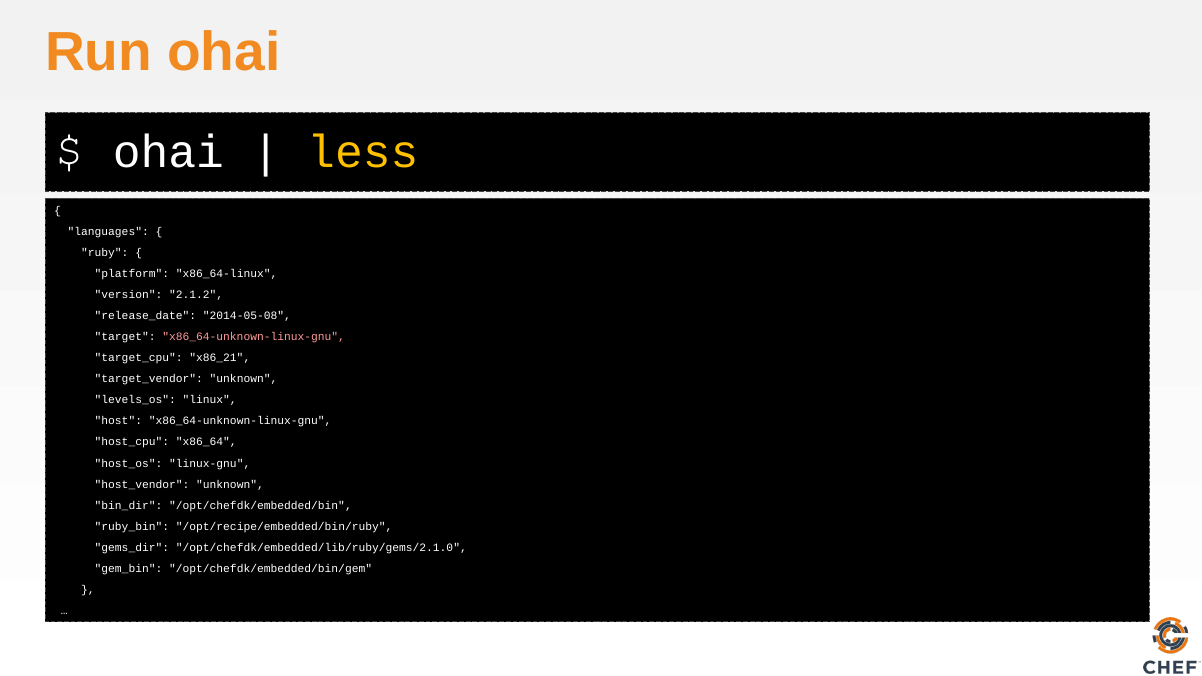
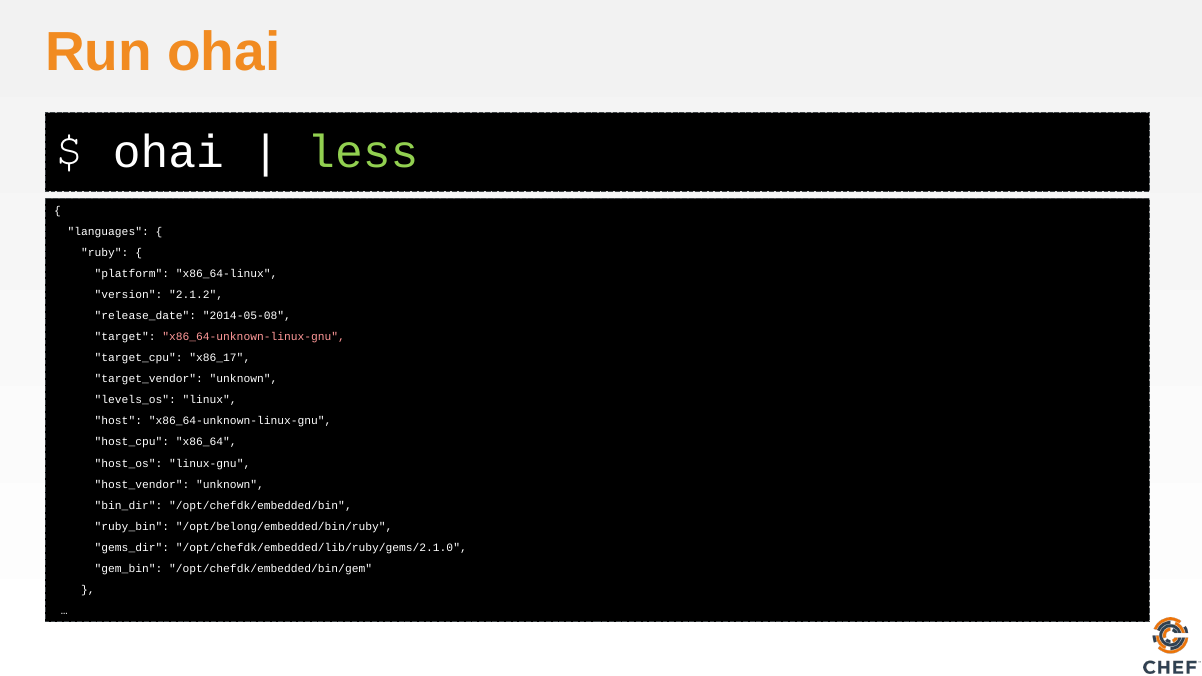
less colour: yellow -> light green
x86_21: x86_21 -> x86_17
/opt/recipe/embedded/bin/ruby: /opt/recipe/embedded/bin/ruby -> /opt/belong/embedded/bin/ruby
